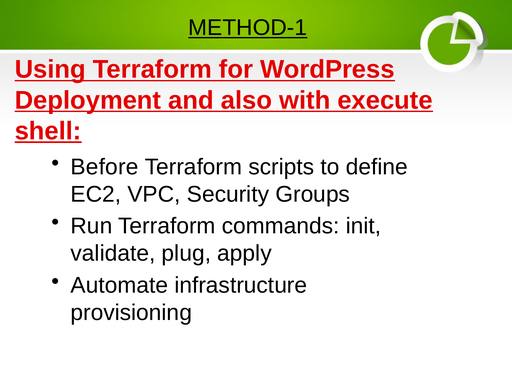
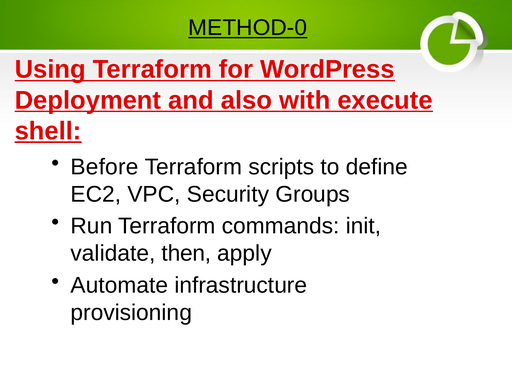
METHOD-1: METHOD-1 -> METHOD-0
plug: plug -> then
